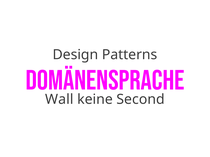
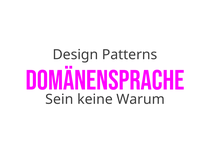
Wall: Wall -> Sein
Second: Second -> Warum
